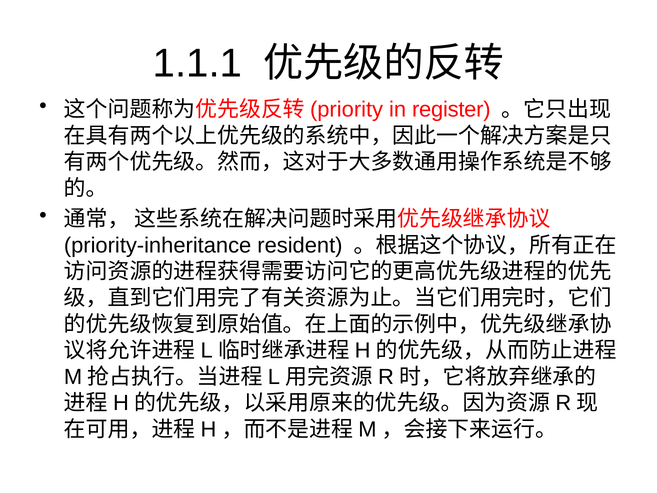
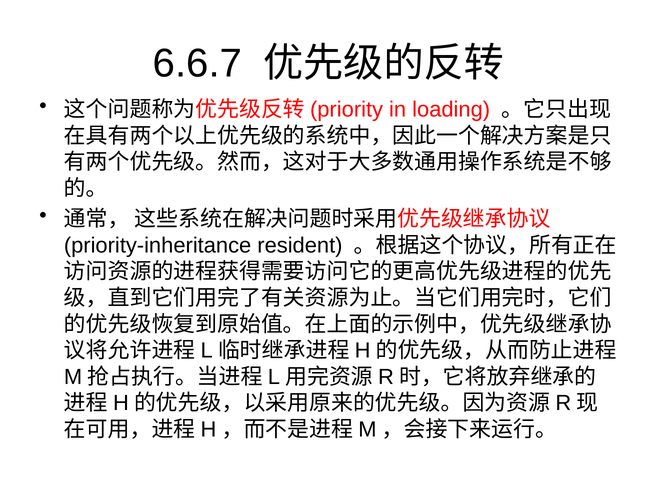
1.1.1: 1.1.1 -> 6.6.7
register: register -> loading
